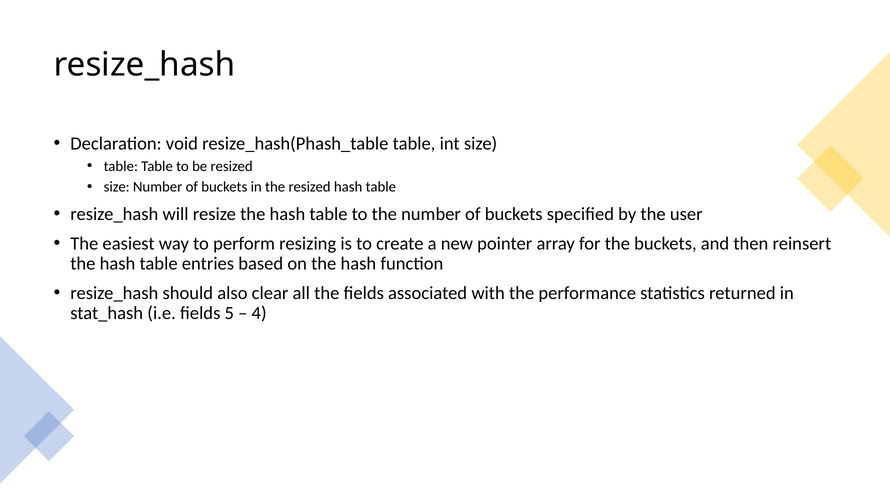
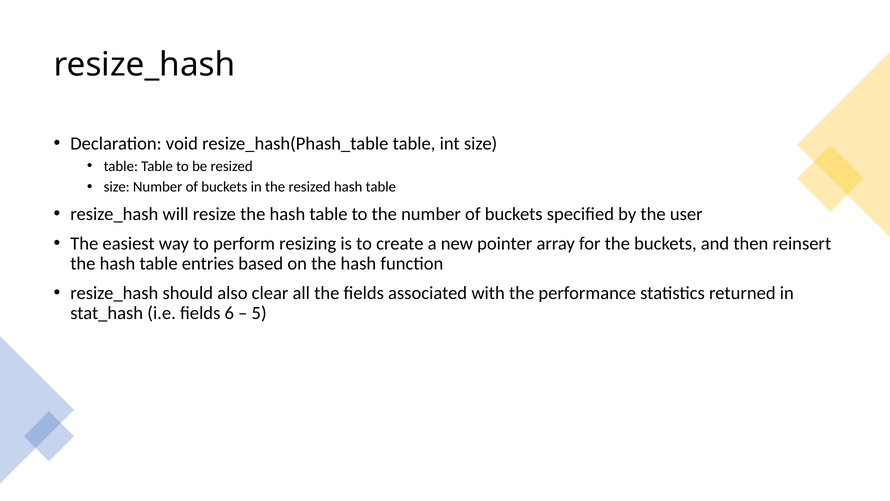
5: 5 -> 6
4: 4 -> 5
